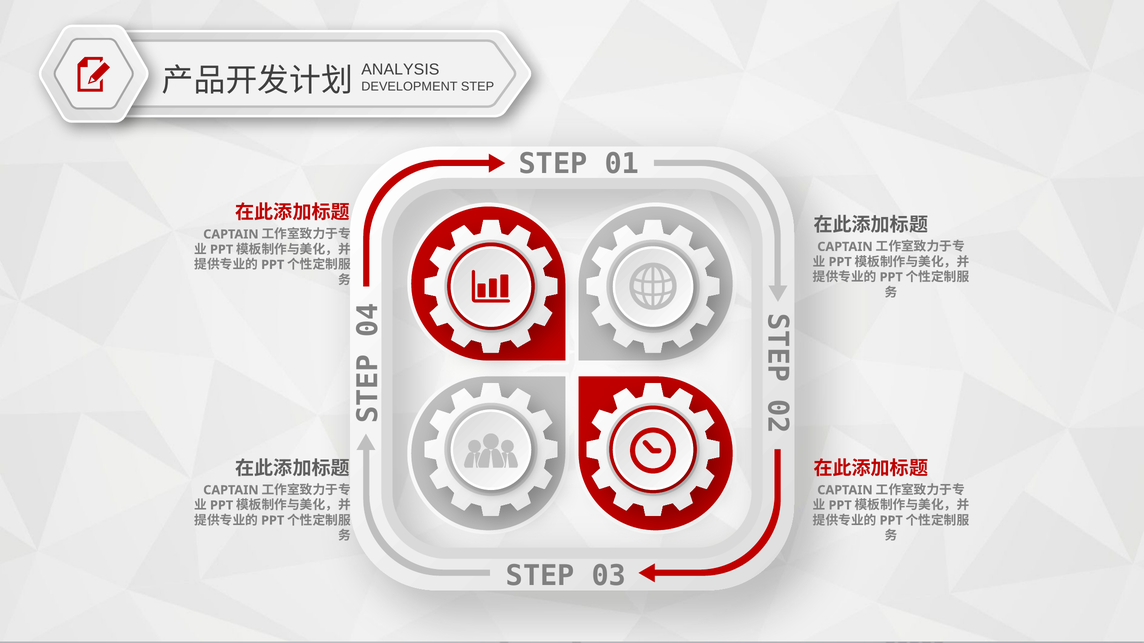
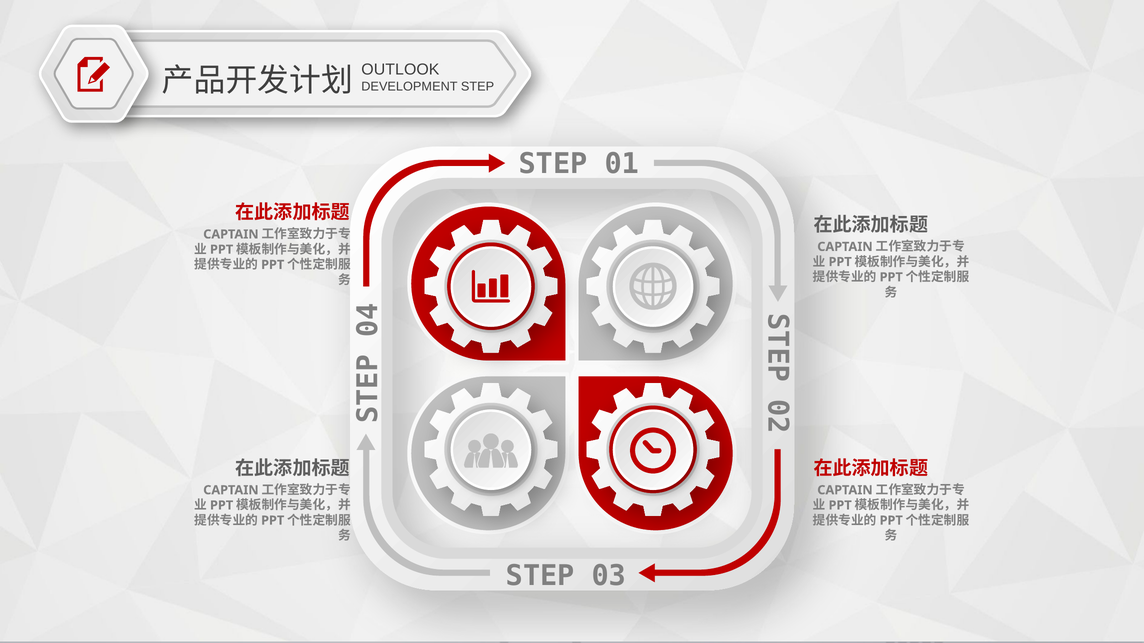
ANALYSIS: ANALYSIS -> OUTLOOK
